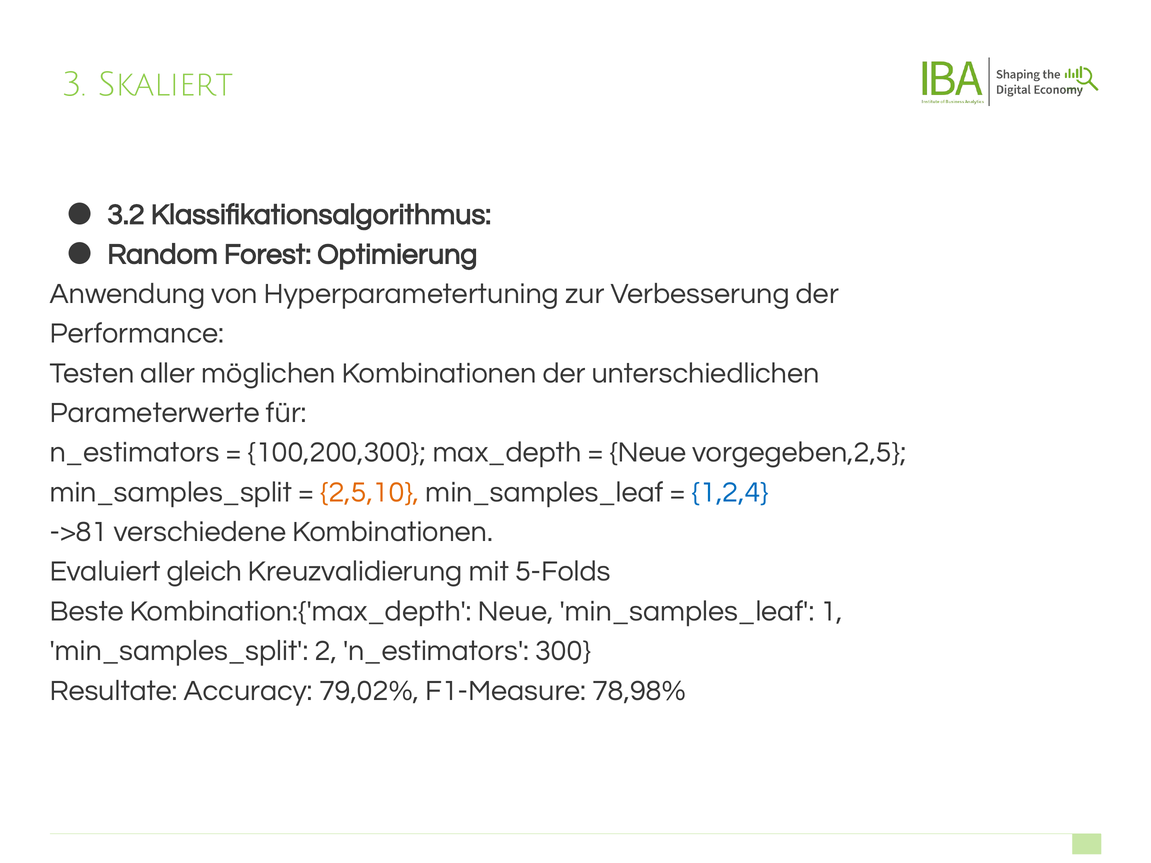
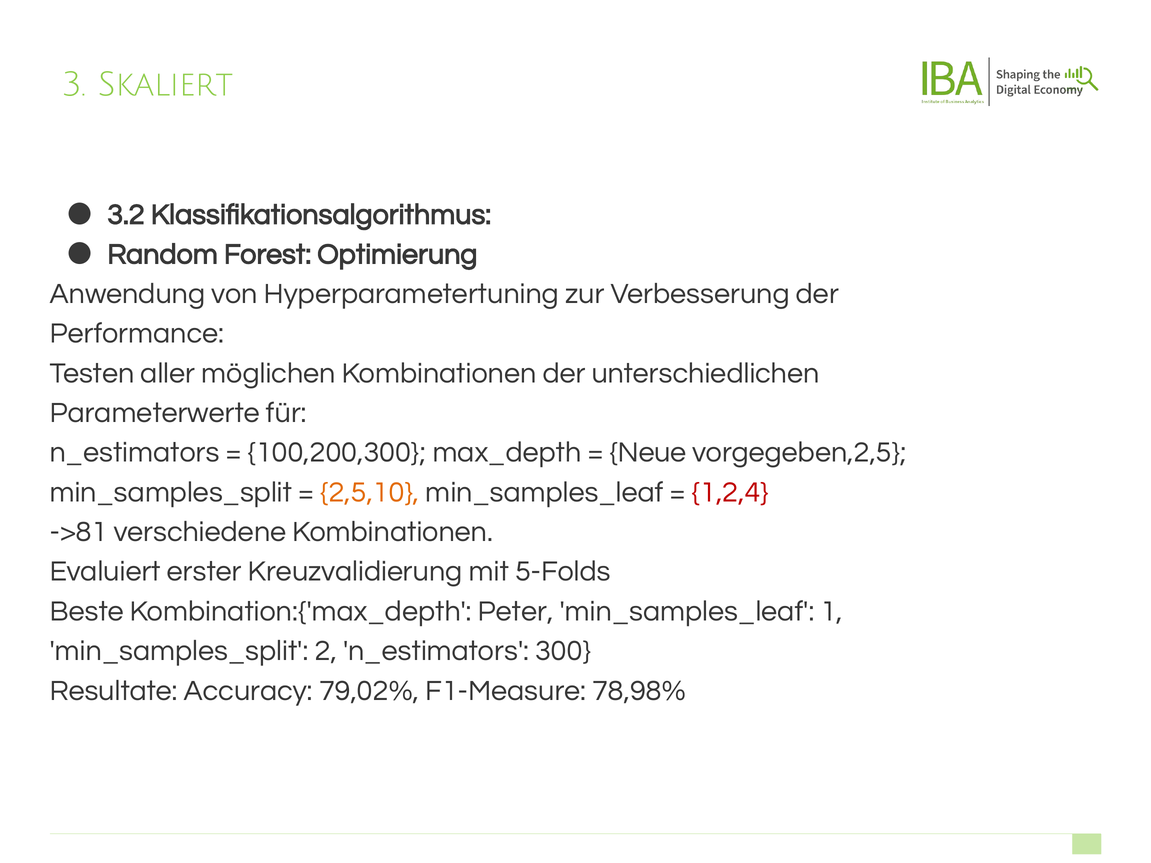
1,2,4 colour: blue -> red
gleich: gleich -> erster
Kombination:{'max_depth Neue: Neue -> Peter
